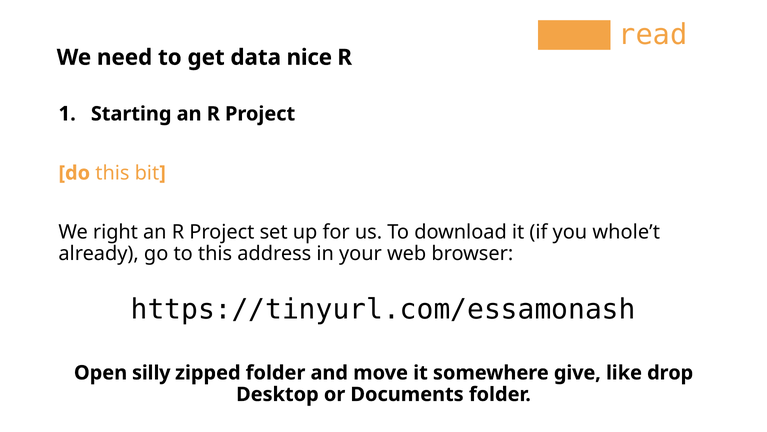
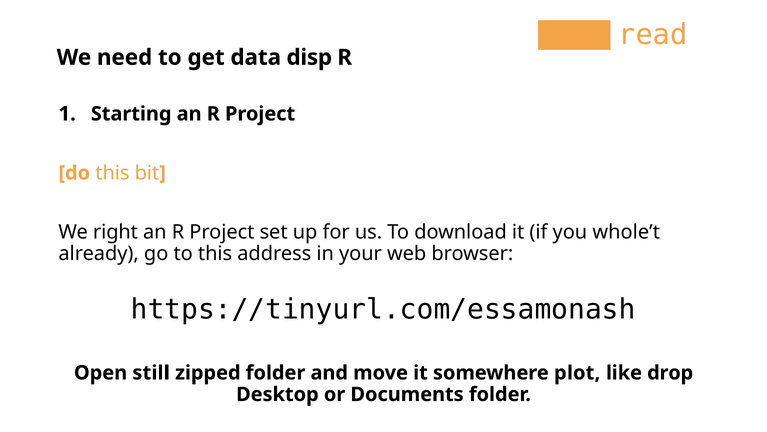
nice: nice -> disp
silly: silly -> still
give: give -> plot
